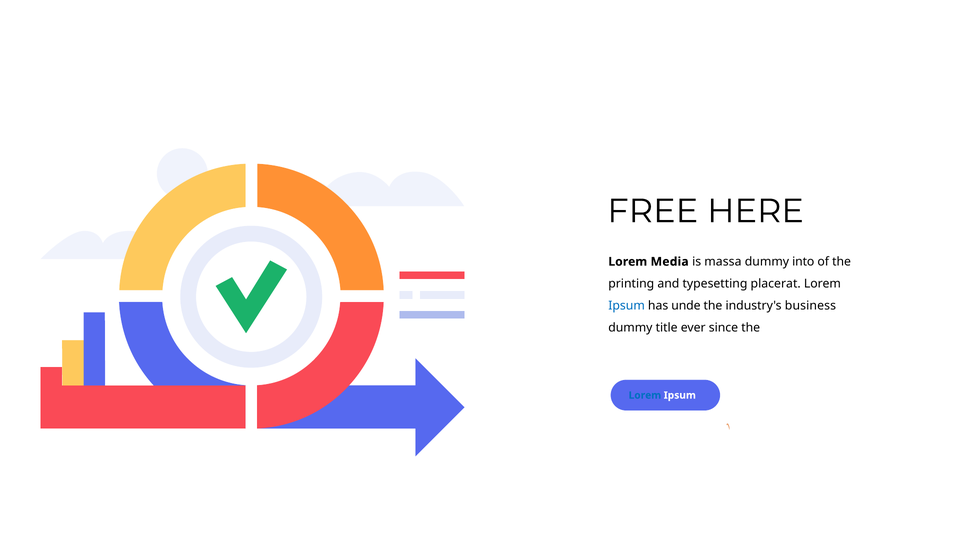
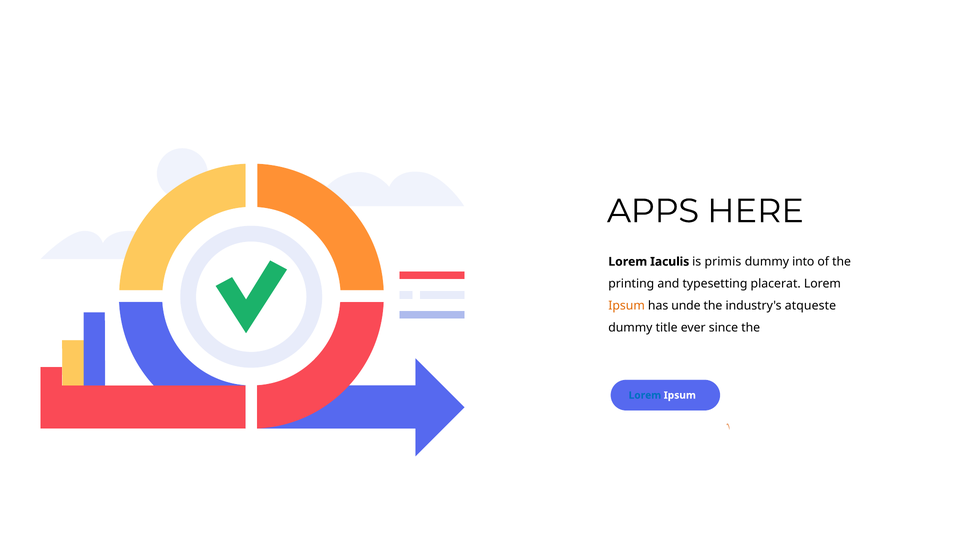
FREE: FREE -> APPS
Media: Media -> Iaculis
massa: massa -> primis
Ipsum at (627, 306) colour: blue -> orange
business: business -> atqueste
